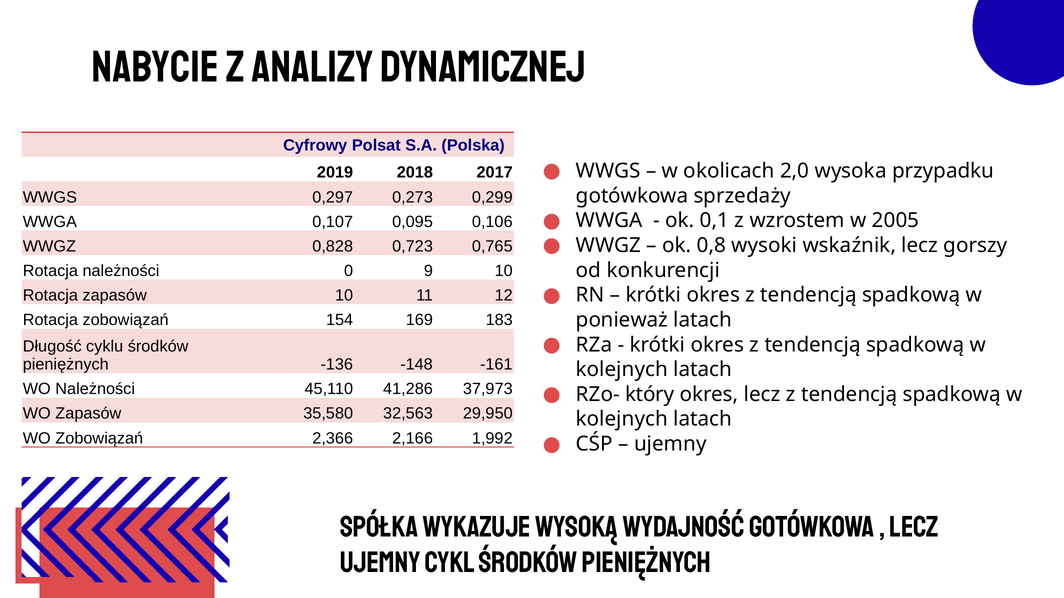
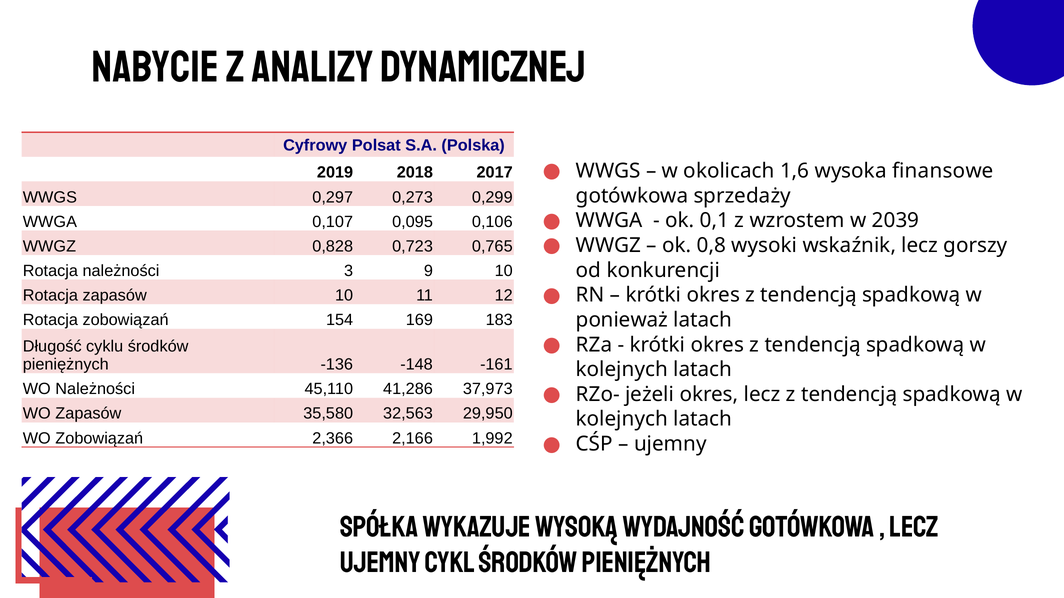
2,0: 2,0 -> 1,6
przypadku: przypadku -> finansowe
2005: 2005 -> 2039
0: 0 -> 3
który: który -> jeżeli
